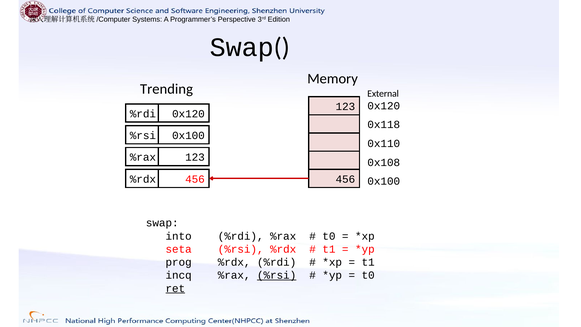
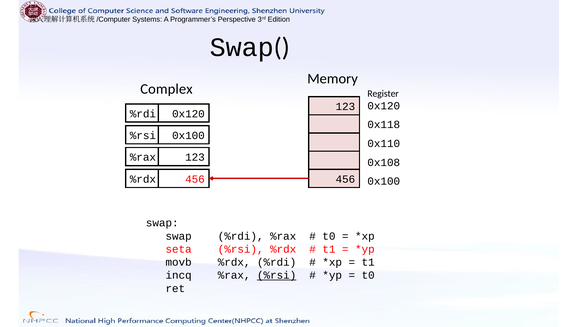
Trending: Trending -> Complex
External: External -> Register
into at (179, 236): into -> swap
prog: prog -> movb
ret underline: present -> none
